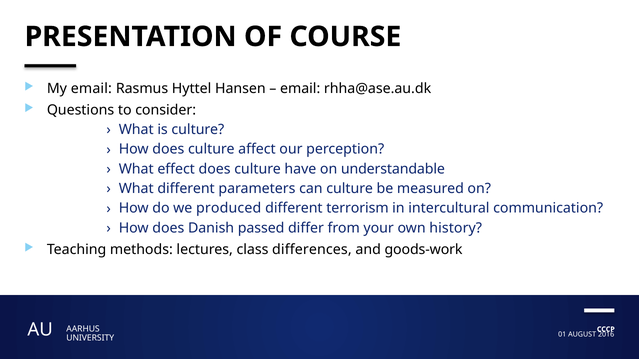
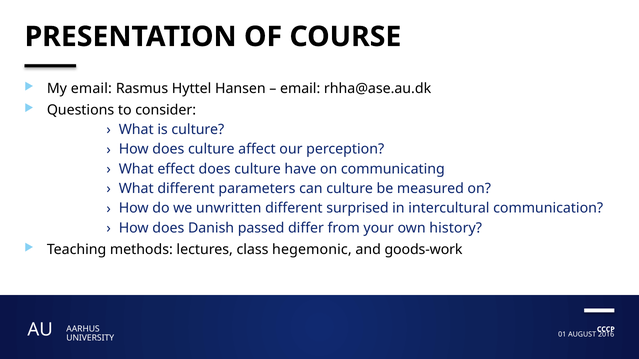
understandable: understandable -> communicating
produced: produced -> unwritten
terrorism: terrorism -> surprised
differences: differences -> hegemonic
